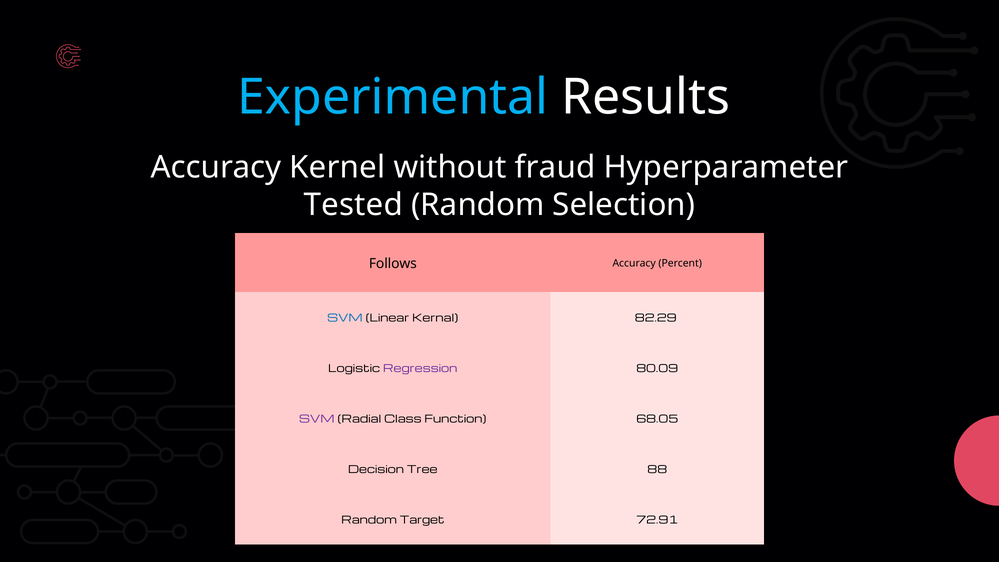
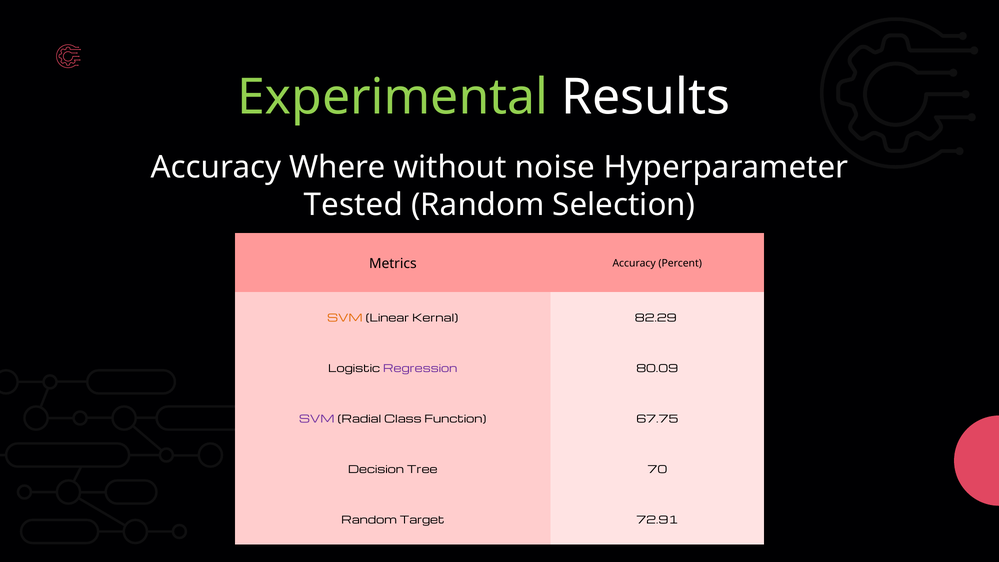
Experimental colour: light blue -> light green
Kernel: Kernel -> Where
fraud: fraud -> noise
Follows: Follows -> Metrics
SVM at (345, 318) colour: blue -> orange
68.05: 68.05 -> 67.75
88: 88 -> 70
